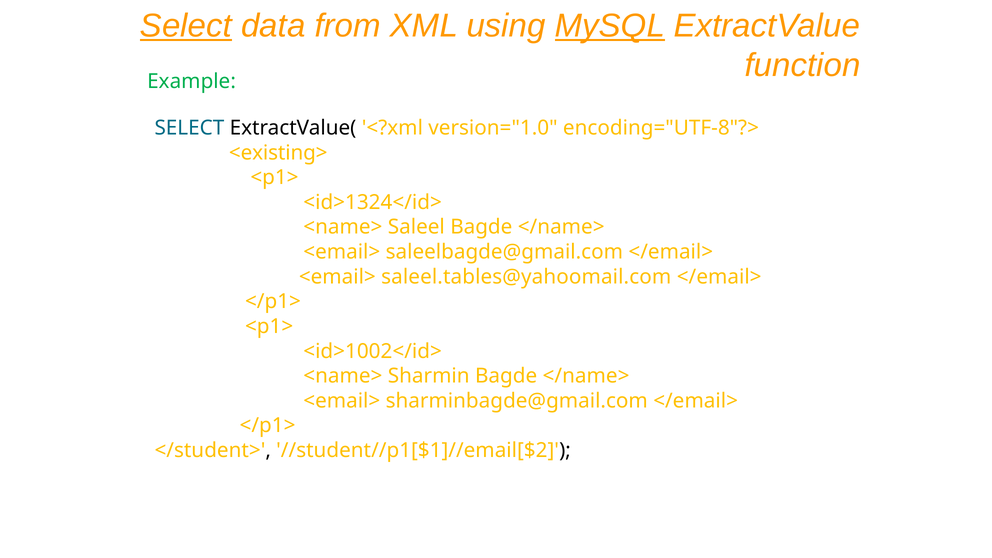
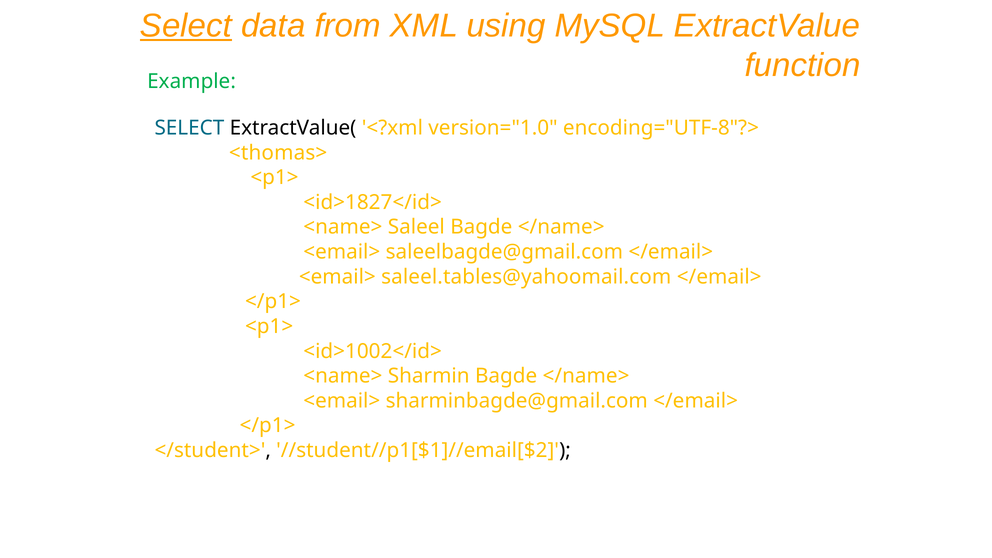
MySQL underline: present -> none
<existing>: <existing> -> <thomas>
<id>1324</id>: <id>1324</id> -> <id>1827</id>
